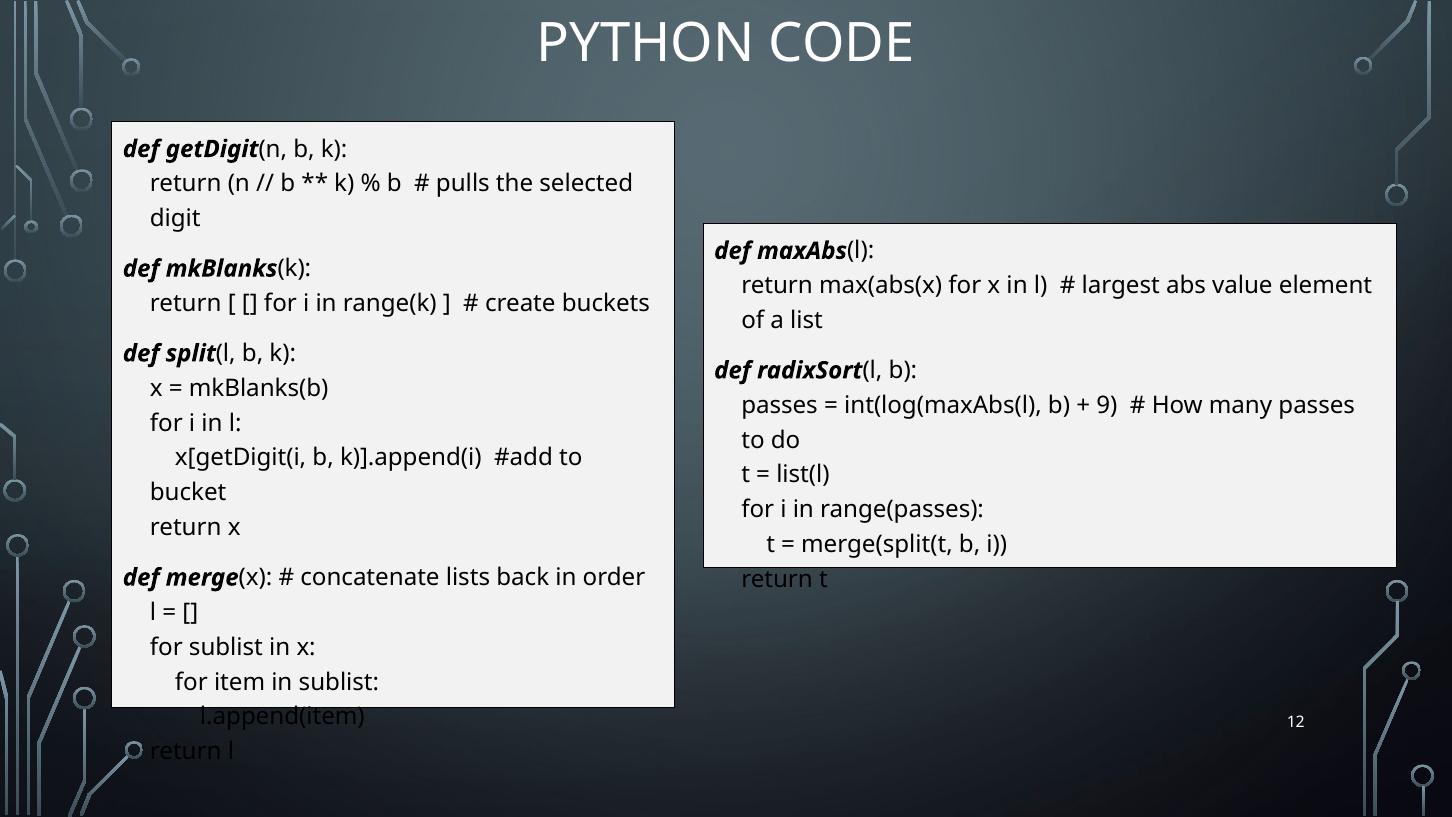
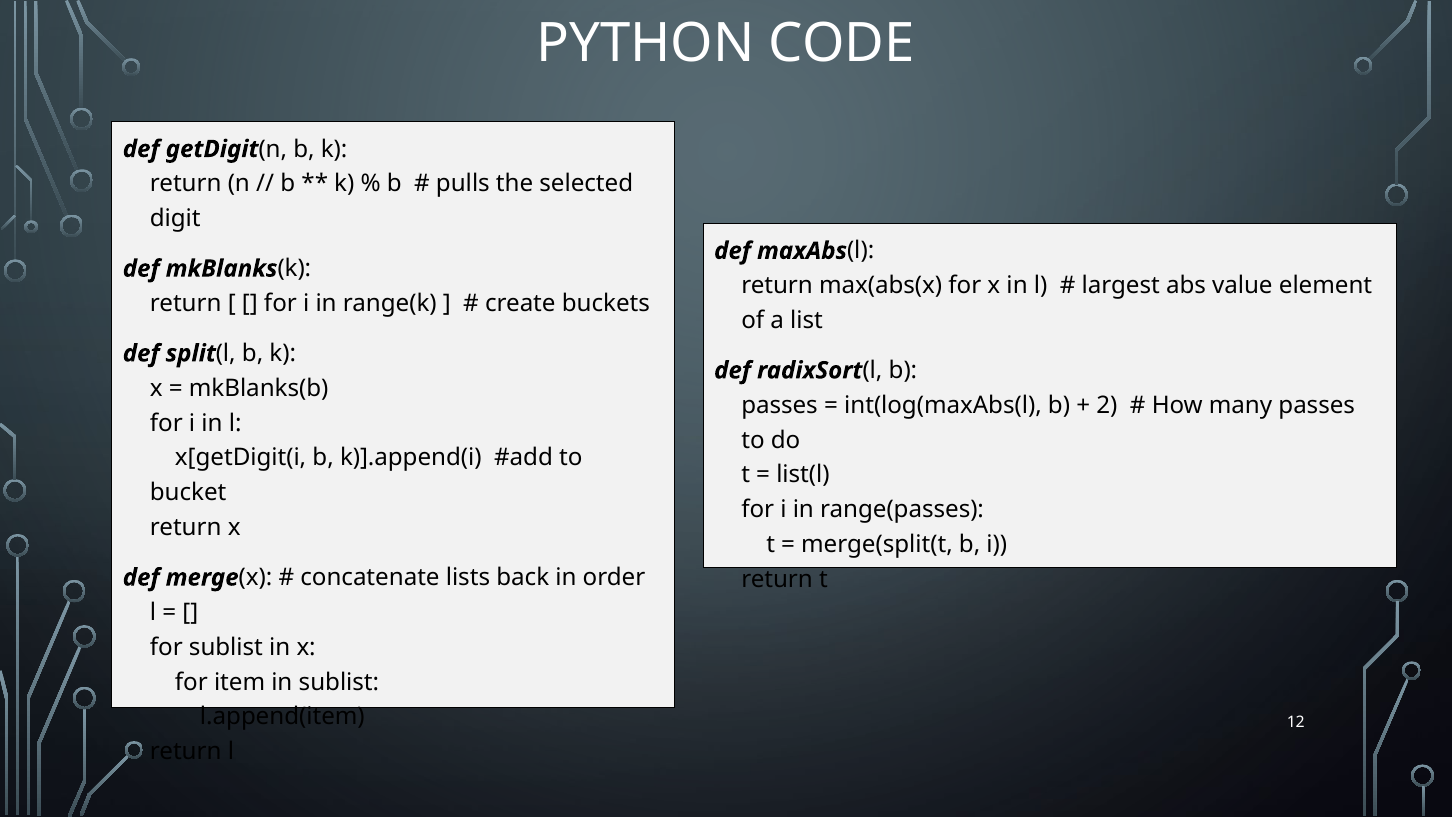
9: 9 -> 2
